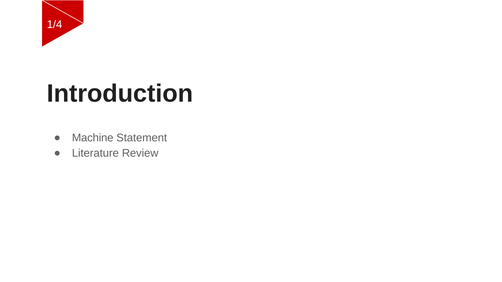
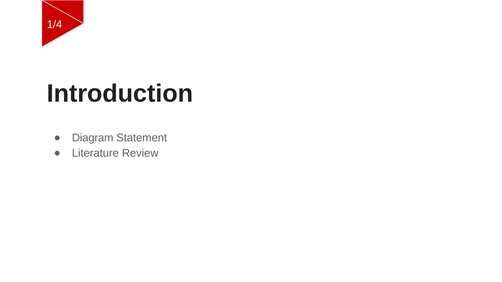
Machine: Machine -> Diagram
